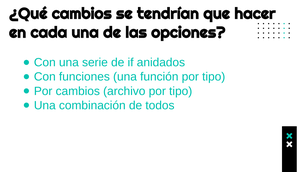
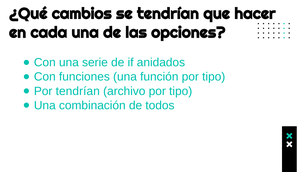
Por cambios: cambios -> tendrían
